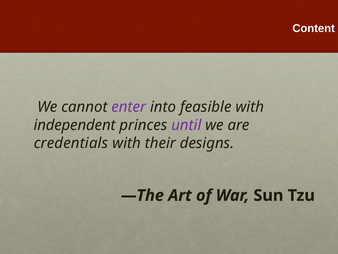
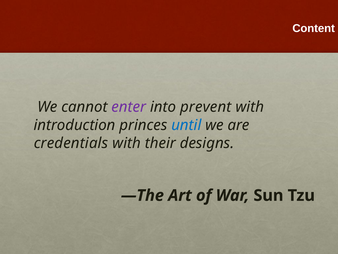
feasible: feasible -> prevent
independent: independent -> introduction
until colour: purple -> blue
